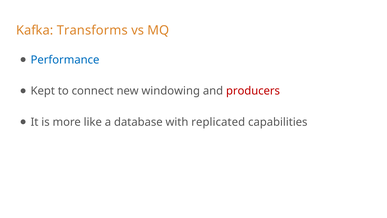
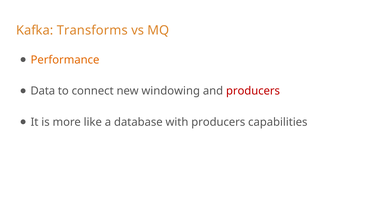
Performance colour: blue -> orange
Kept: Kept -> Data
with replicated: replicated -> producers
